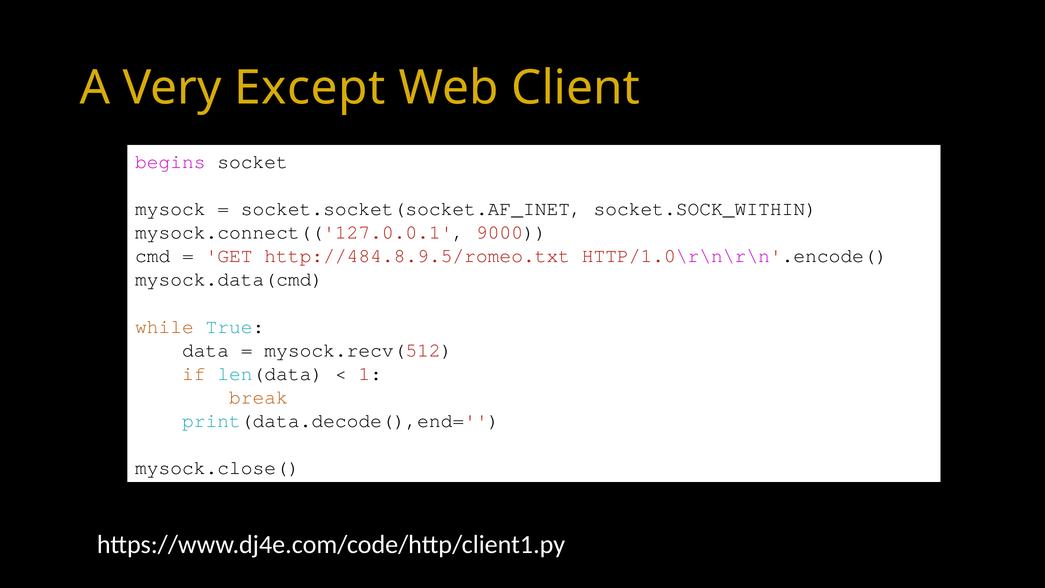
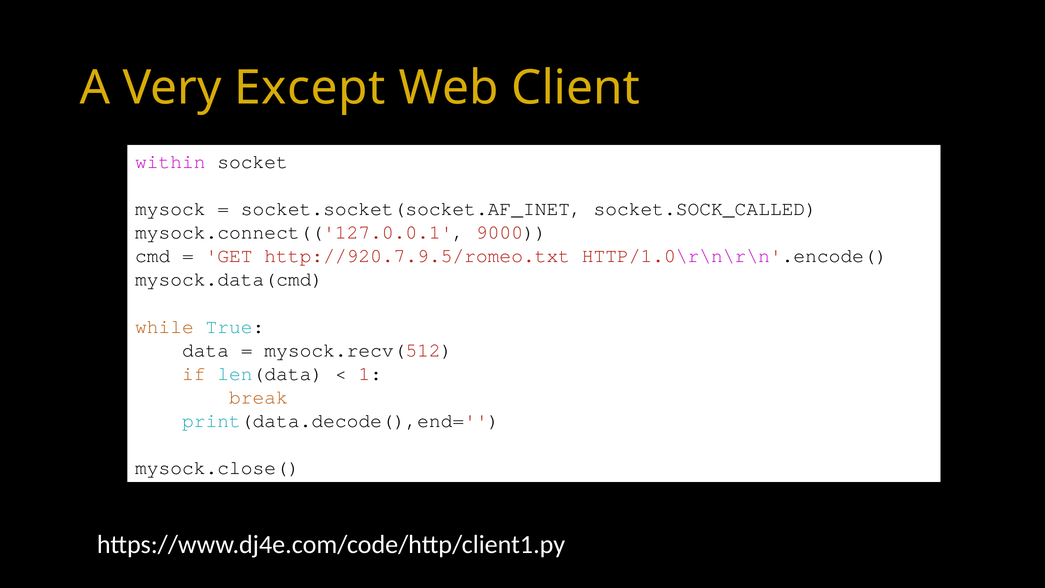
begins: begins -> within
socket.SOCK_WITHIN: socket.SOCK_WITHIN -> socket.SOCK_CALLED
http://484.8.9.5/romeo.txt: http://484.8.9.5/romeo.txt -> http://920.7.9.5/romeo.txt
